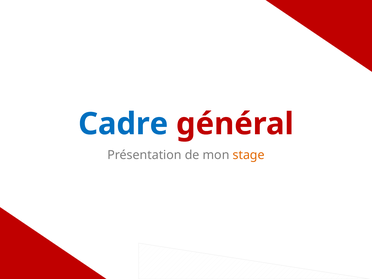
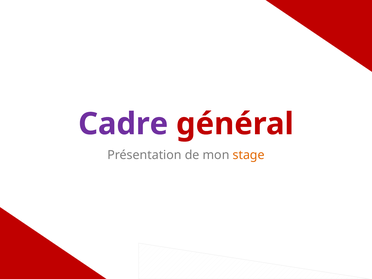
Cadre colour: blue -> purple
